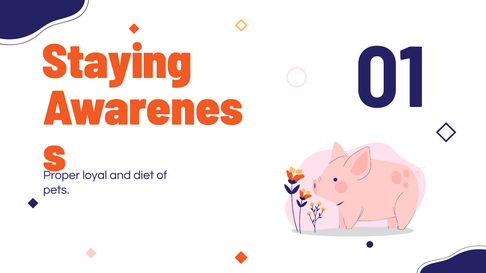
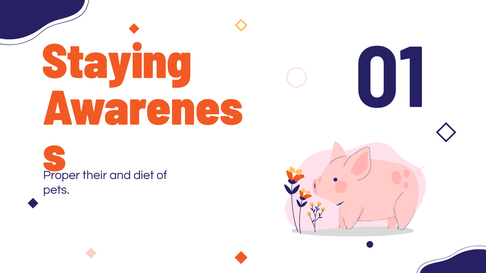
loyal: loyal -> their
